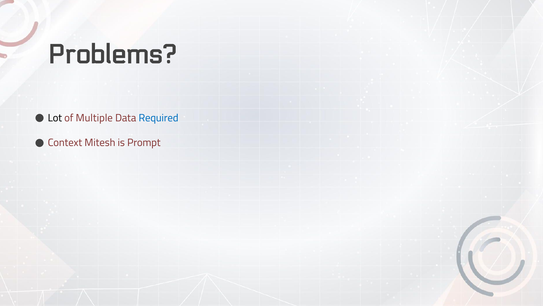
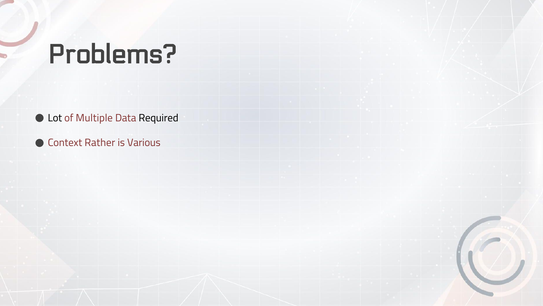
Required colour: blue -> black
Mitesh: Mitesh -> Rather
Prompt: Prompt -> Various
